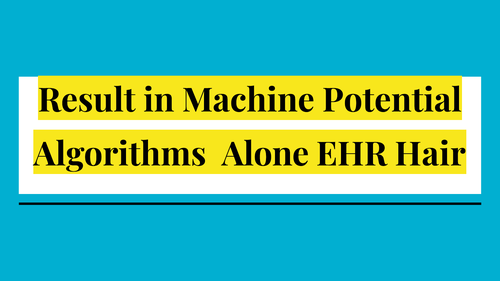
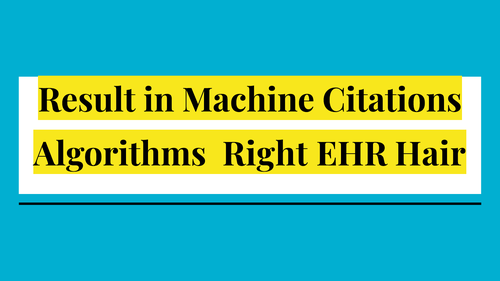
Potential: Potential -> Citations
Alone: Alone -> Right
